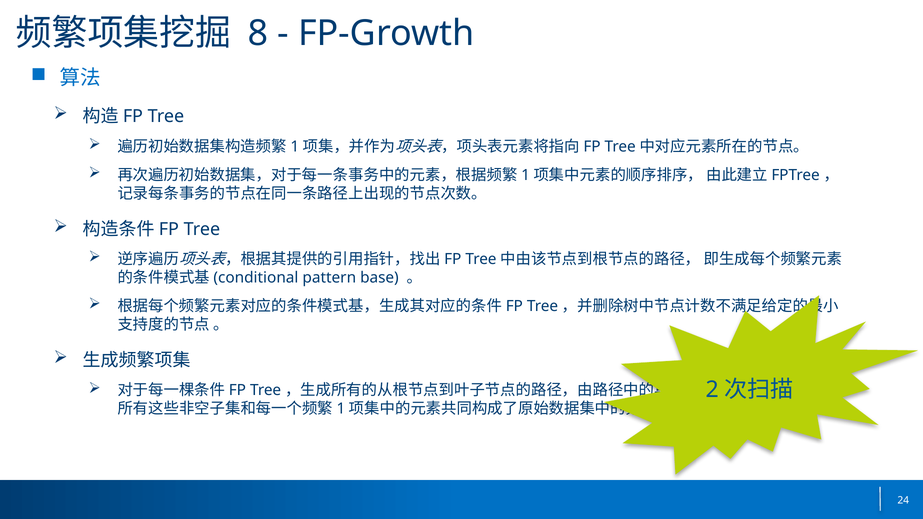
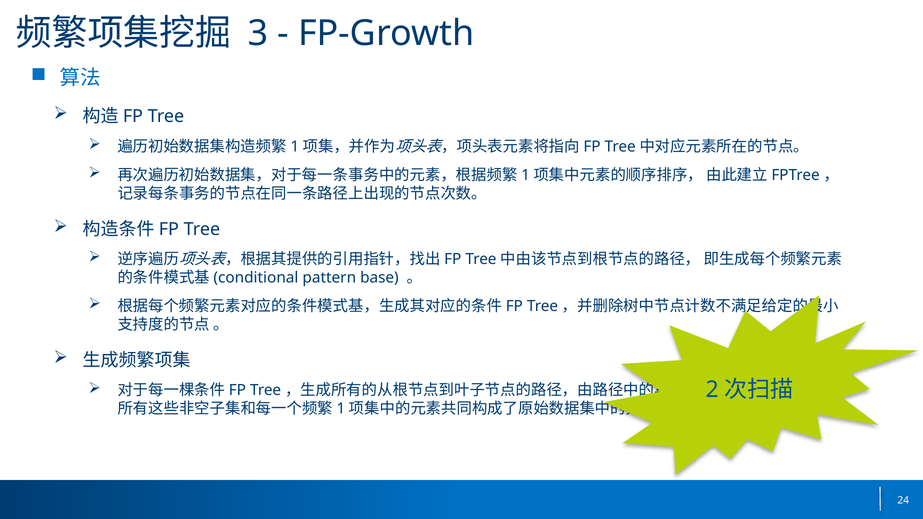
8: 8 -> 3
